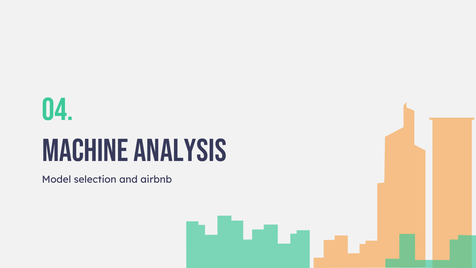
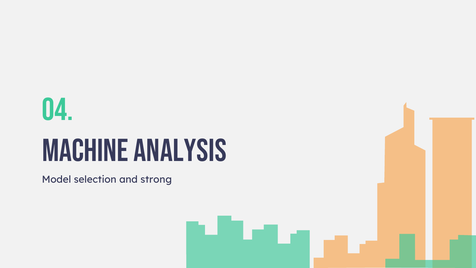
airbnb: airbnb -> strong
